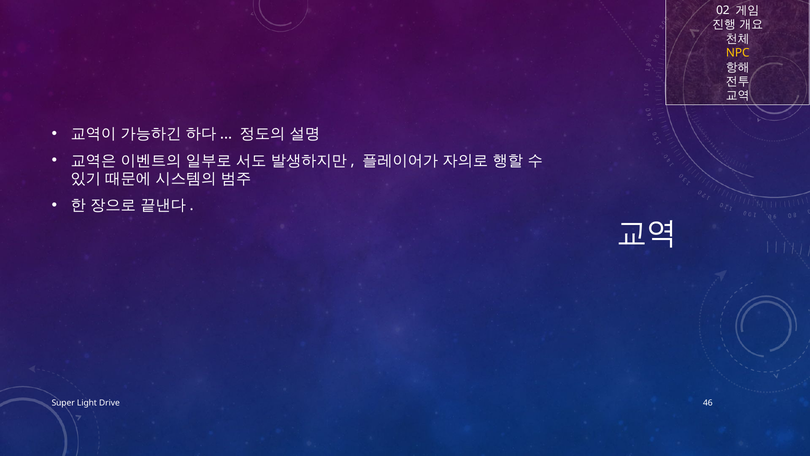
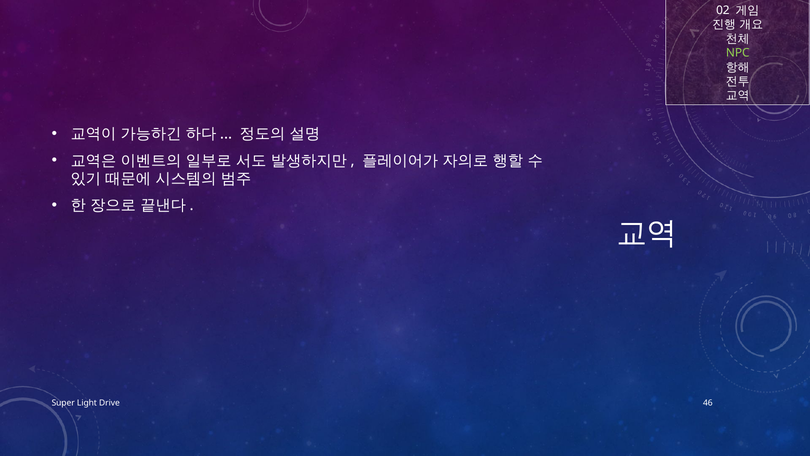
NPC colour: yellow -> light green
